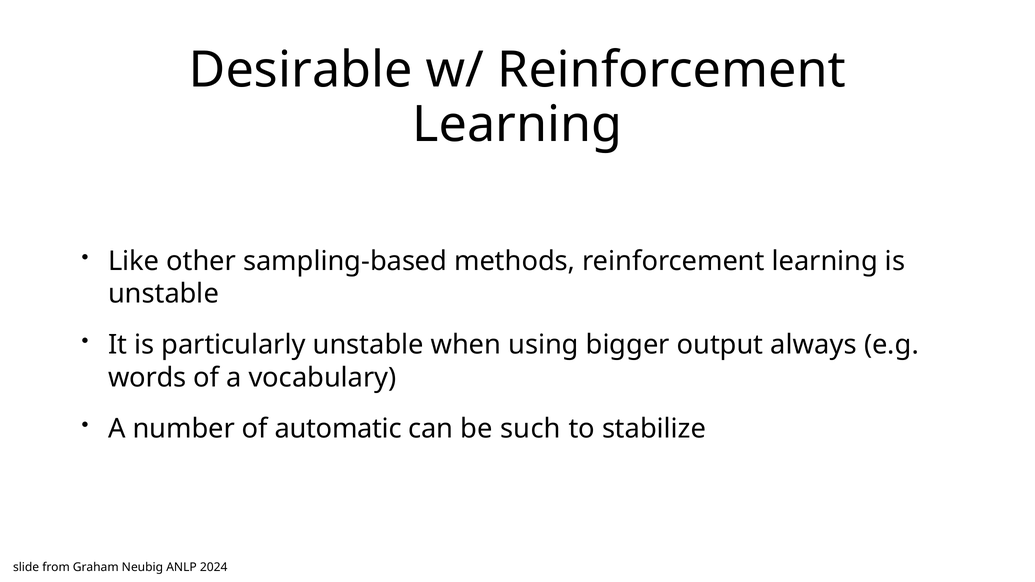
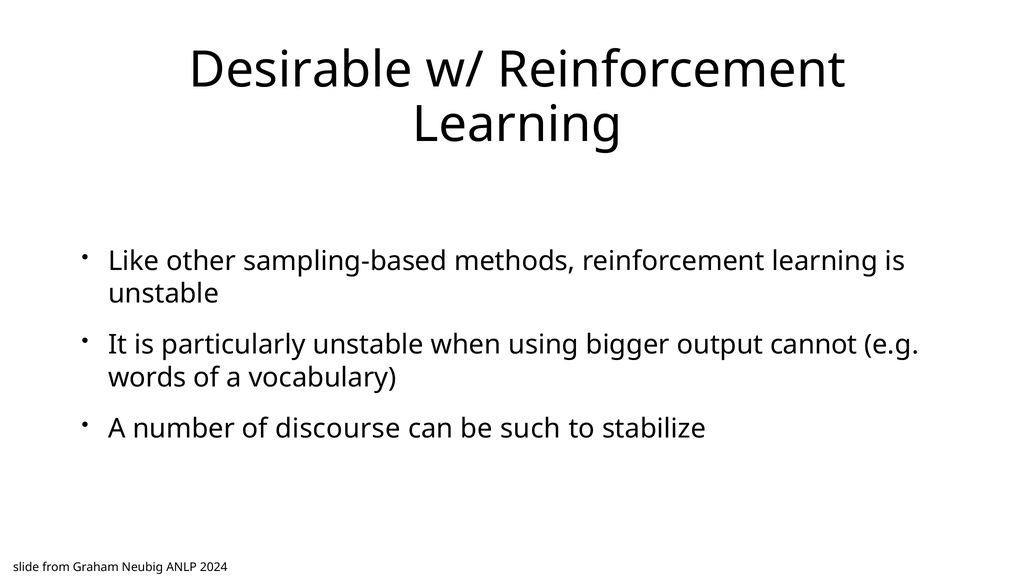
always: always -> cannot
automatic: automatic -> discourse
